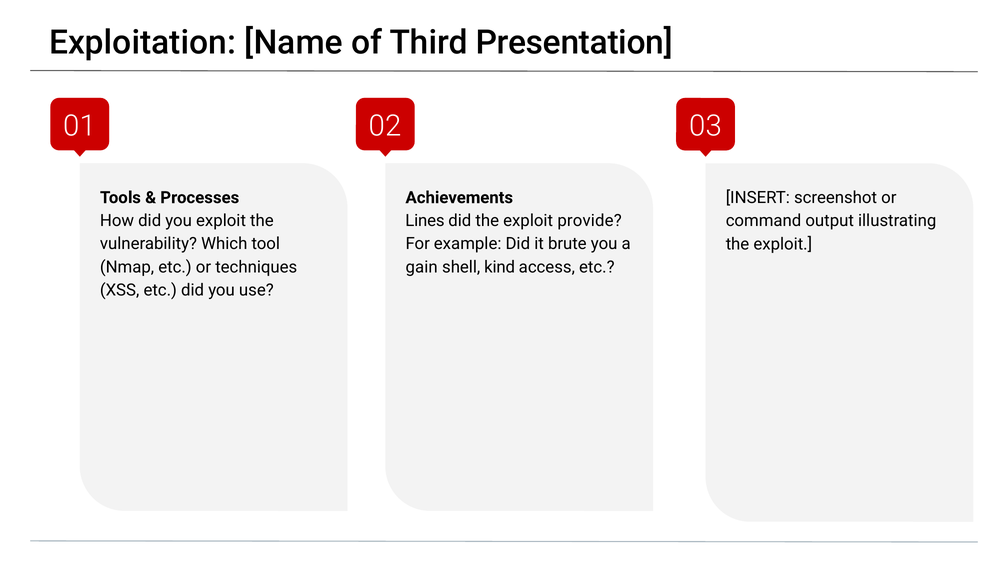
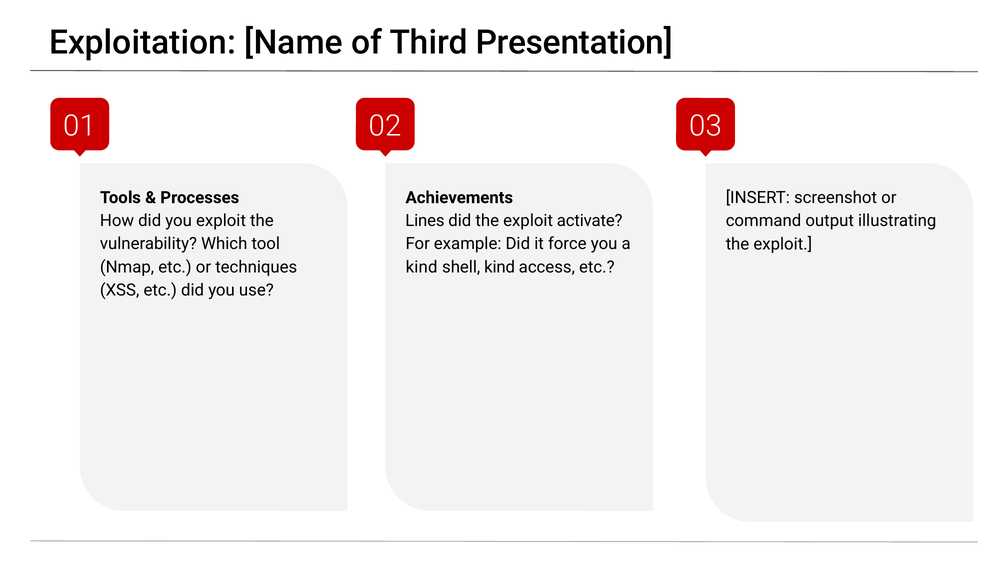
provide: provide -> activate
brute: brute -> force
gain at (422, 267): gain -> kind
